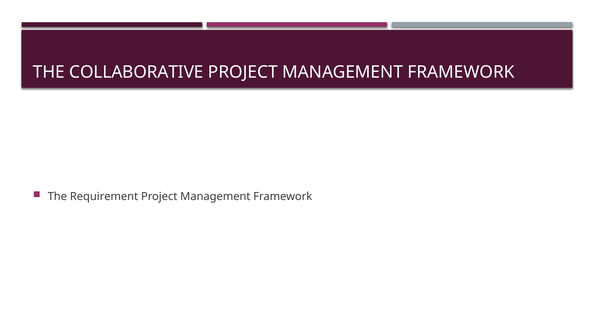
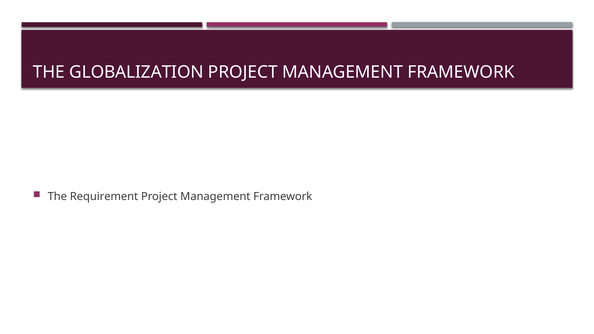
COLLABORATIVE: COLLABORATIVE -> GLOBALIZATION
